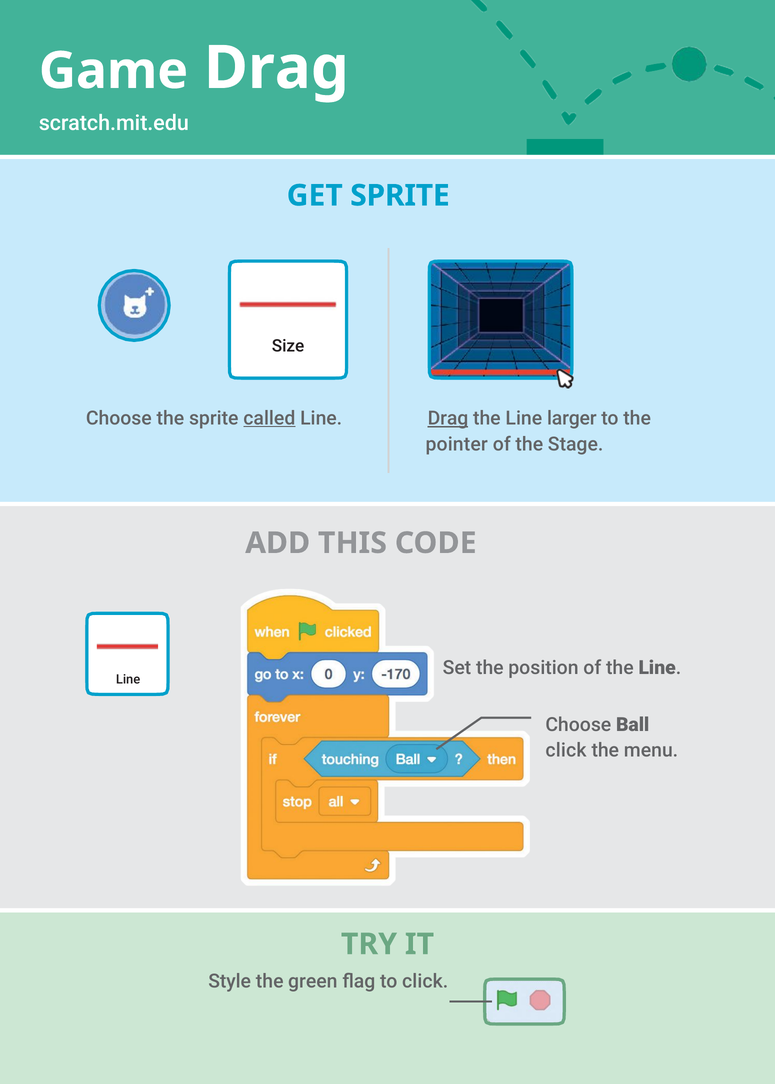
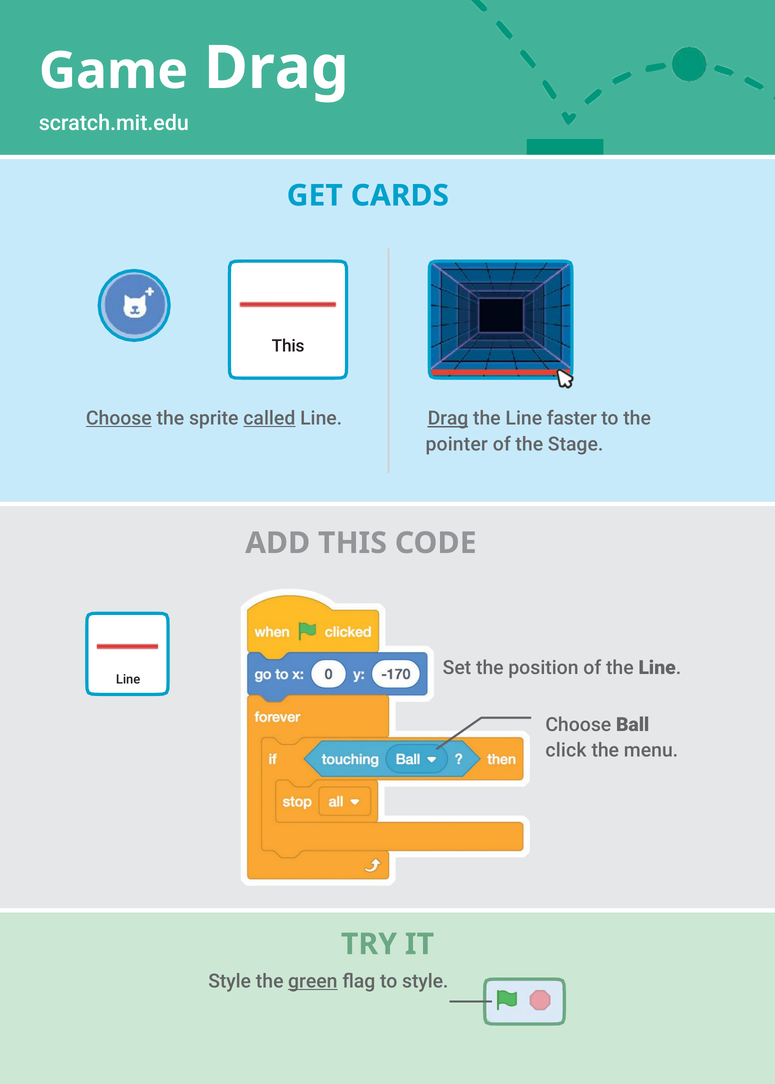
GET SPRITE: SPRITE -> CARDS
Size at (288, 347): Size -> This
Choose at (119, 419) underline: none -> present
larger: larger -> faster
green underline: none -> present
to click: click -> style
